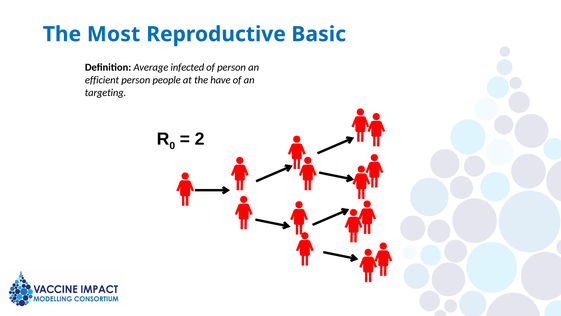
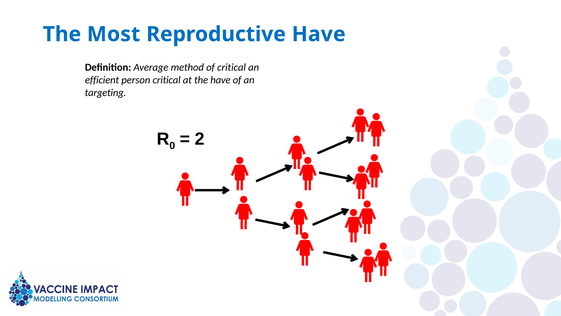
Reproductive Basic: Basic -> Have
infected: infected -> method
of person: person -> critical
person people: people -> critical
